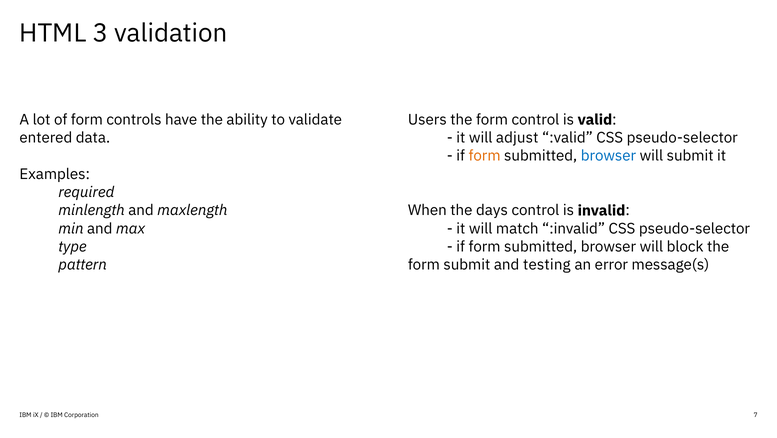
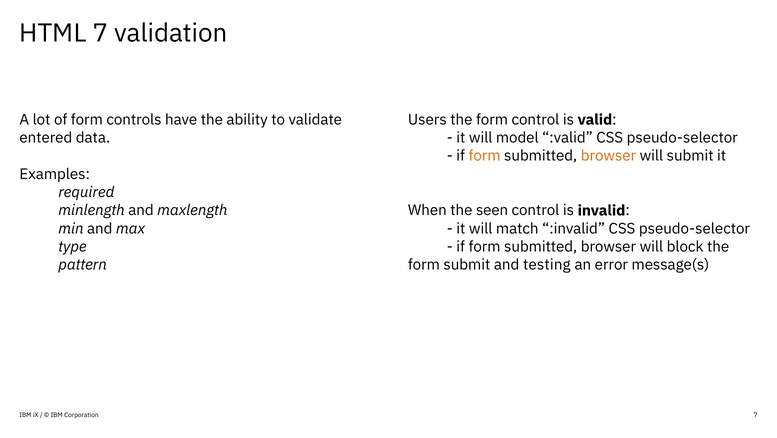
HTML 3: 3 -> 7
adjust: adjust -> model
browser at (608, 156) colour: blue -> orange
days: days -> seen
